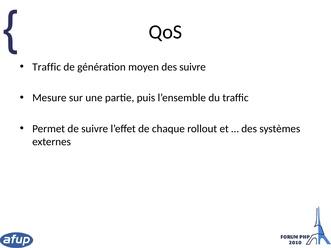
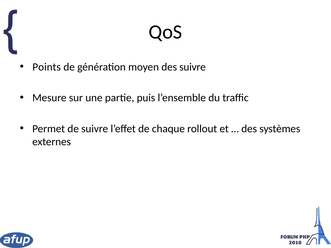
Traffic at (47, 67): Traffic -> Points
